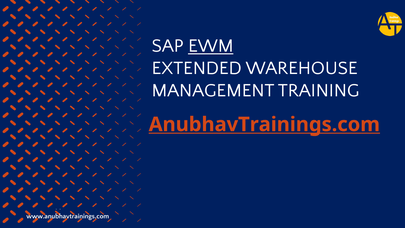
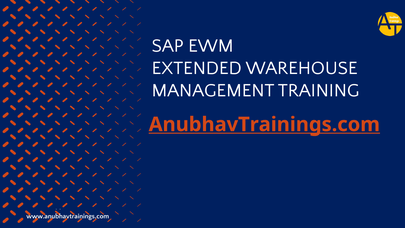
EWM underline: present -> none
